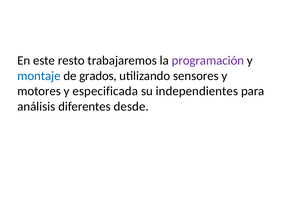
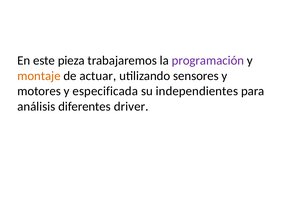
resto: resto -> pieza
montaje colour: blue -> orange
grados: grados -> actuar
desde: desde -> driver
